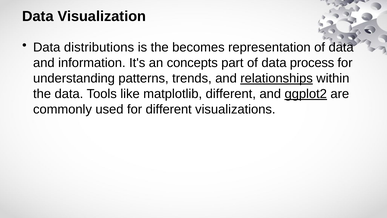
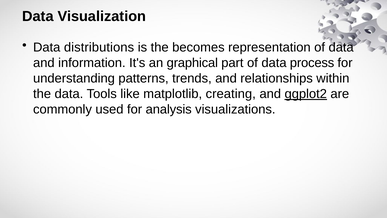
concepts: concepts -> graphical
relationships underline: present -> none
matplotlib different: different -> creating
for different: different -> analysis
